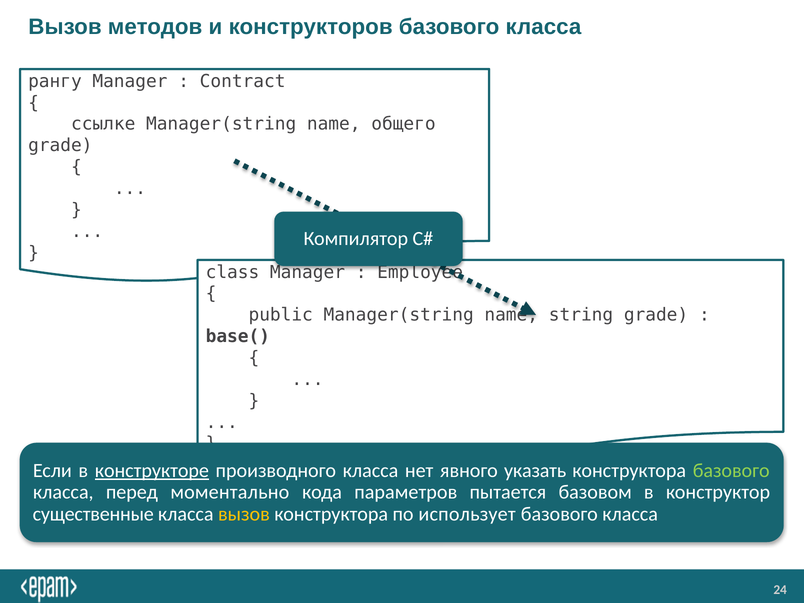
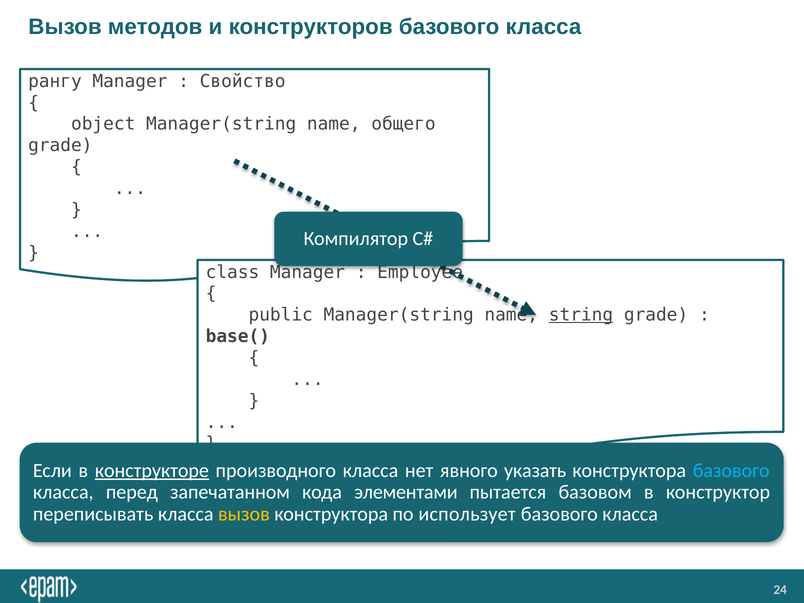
Contract: Contract -> Свойство
ссылке: ссылке -> object
string underline: none -> present
базового at (731, 471) colour: light green -> light blue
моментально: моментально -> запечатанном
параметров: параметров -> элементами
существенные: существенные -> переписывать
